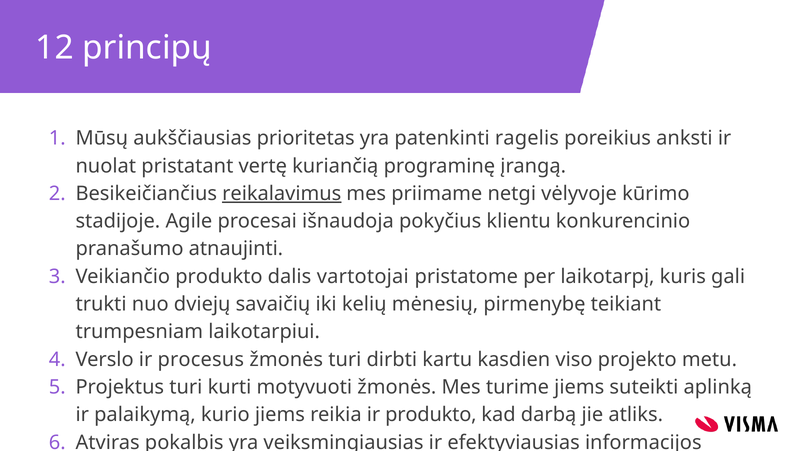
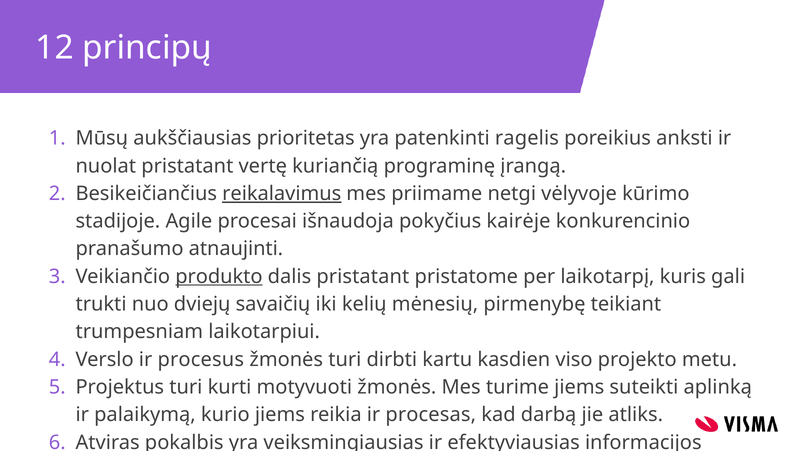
klientu: klientu -> kairėje
produkto at (219, 277) underline: none -> present
dalis vartotojai: vartotojai -> pristatant
ir produkto: produkto -> procesas
